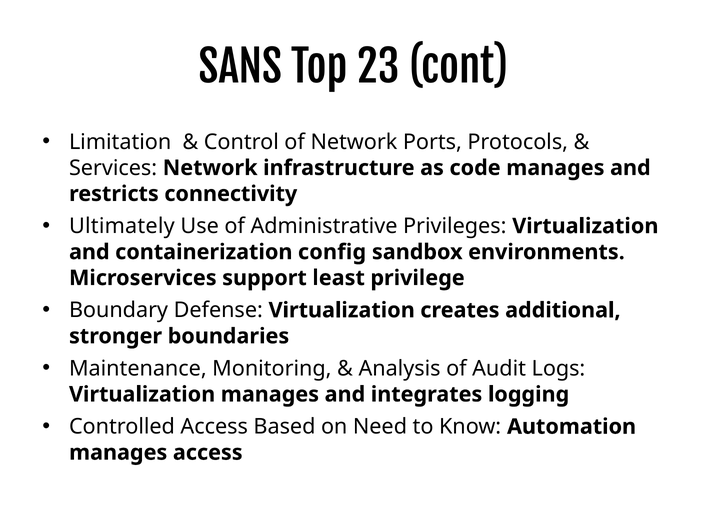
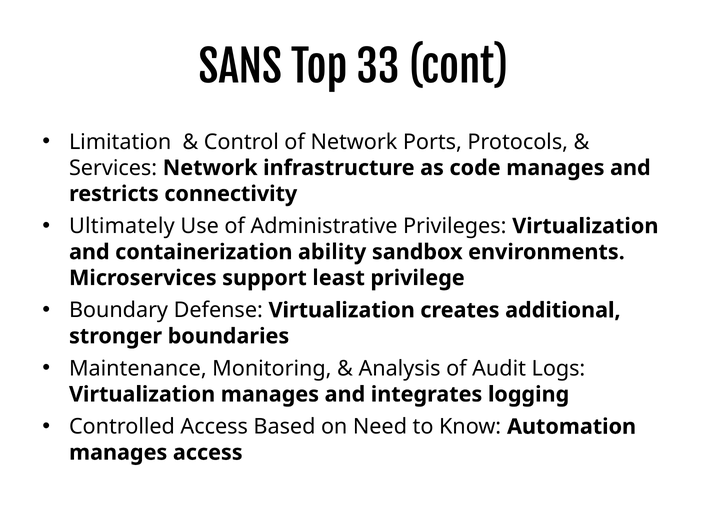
23: 23 -> 33
config: config -> ability
